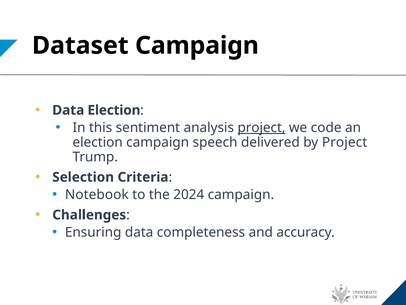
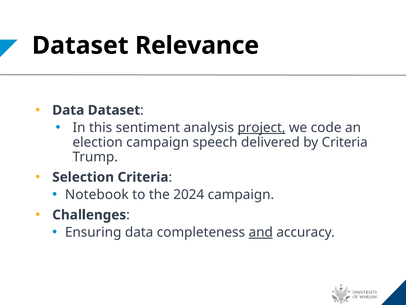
Dataset Campaign: Campaign -> Relevance
Data Election: Election -> Dataset
by Project: Project -> Criteria
and underline: none -> present
